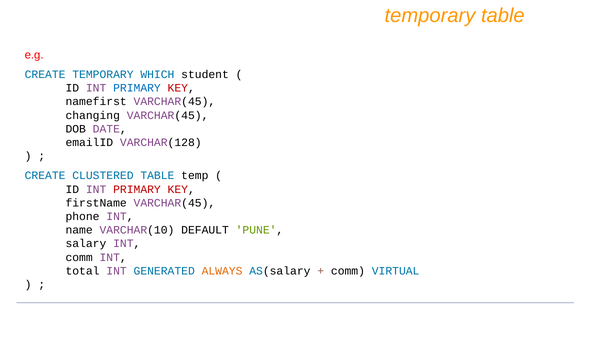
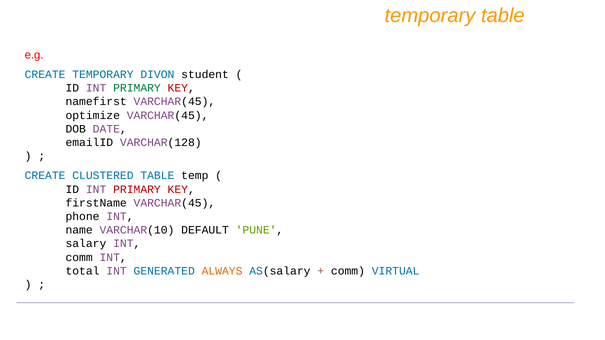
WHICH: WHICH -> DIVON
PRIMARY at (137, 88) colour: blue -> green
changing: changing -> optimize
